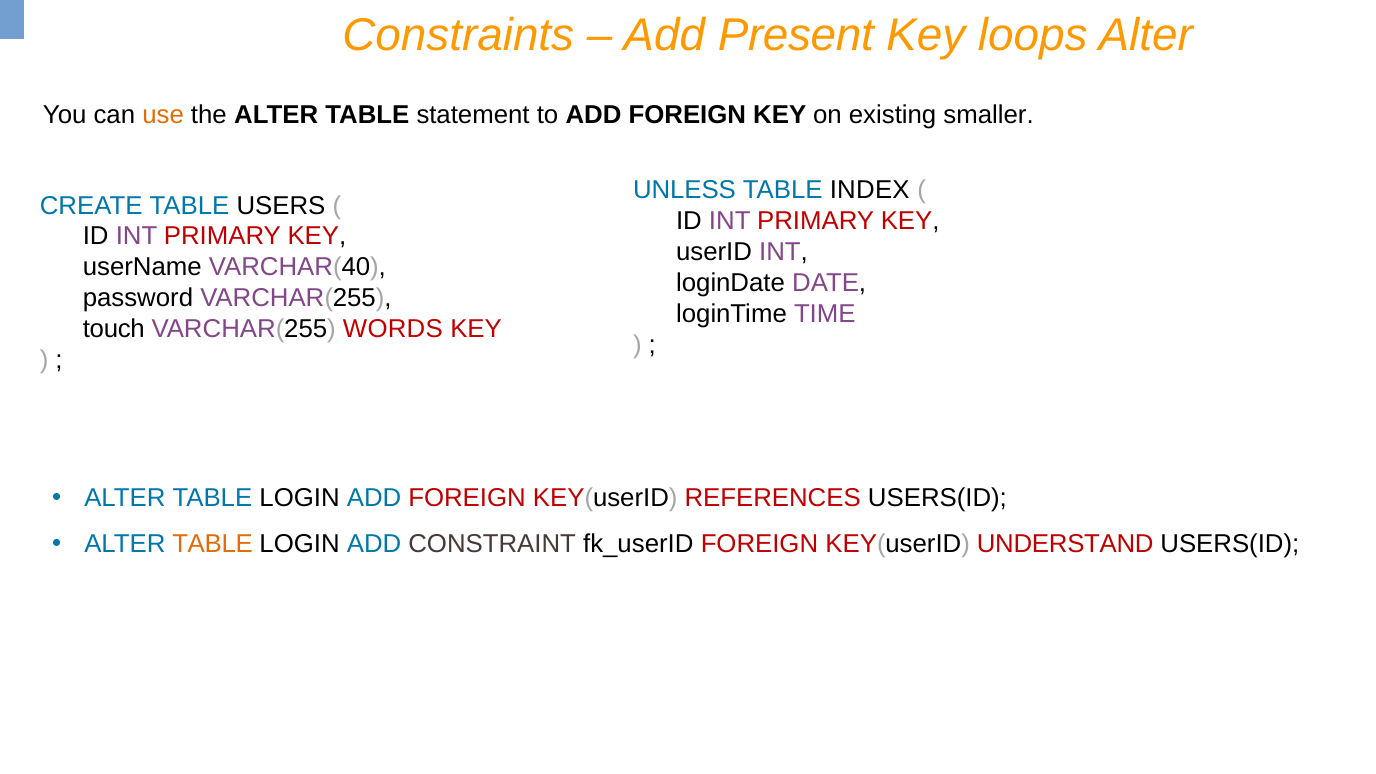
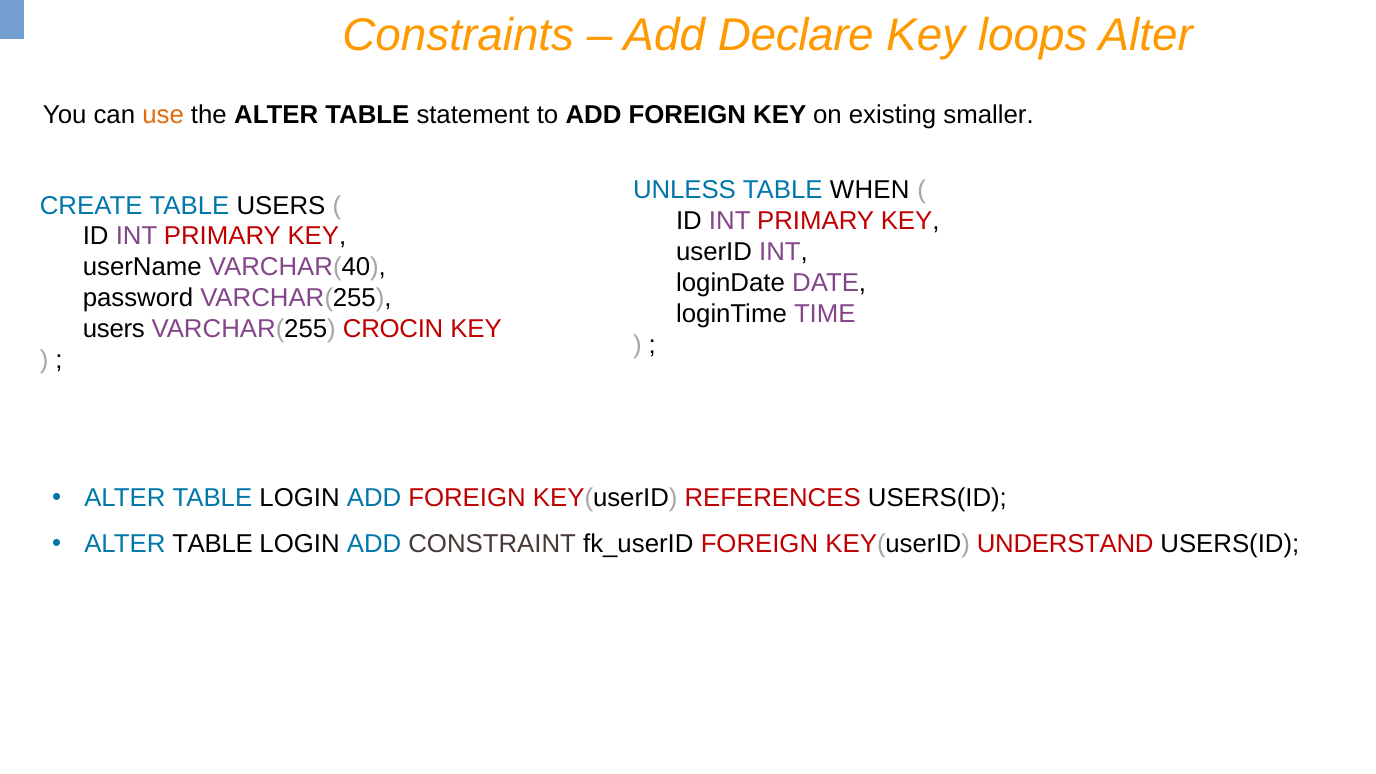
Present: Present -> Declare
INDEX: INDEX -> WHEN
touch at (114, 329): touch -> users
WORDS: WORDS -> CROCIN
TABLE at (213, 544) colour: orange -> black
